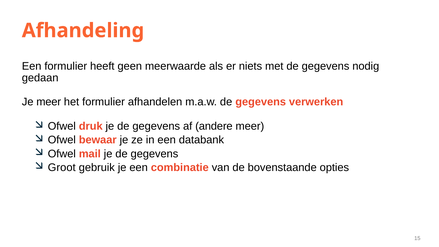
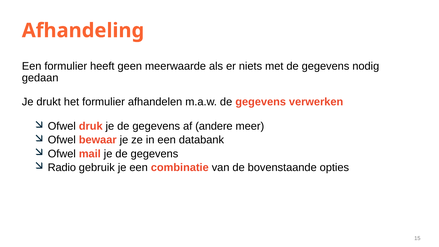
Je meer: meer -> drukt
Groot: Groot -> Radio
